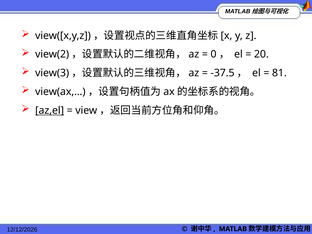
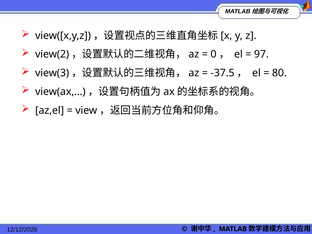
20: 20 -> 97
81: 81 -> 80
az,el underline: present -> none
